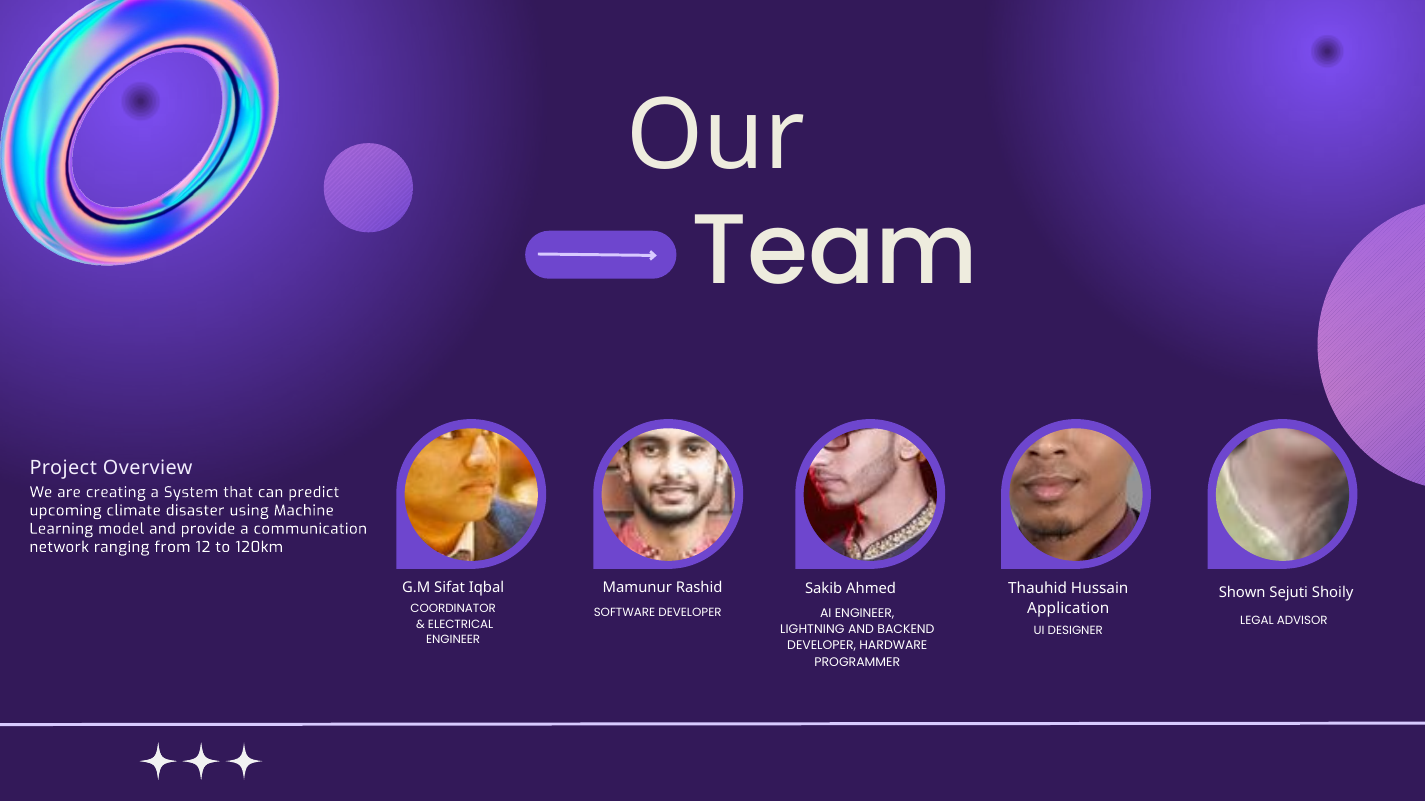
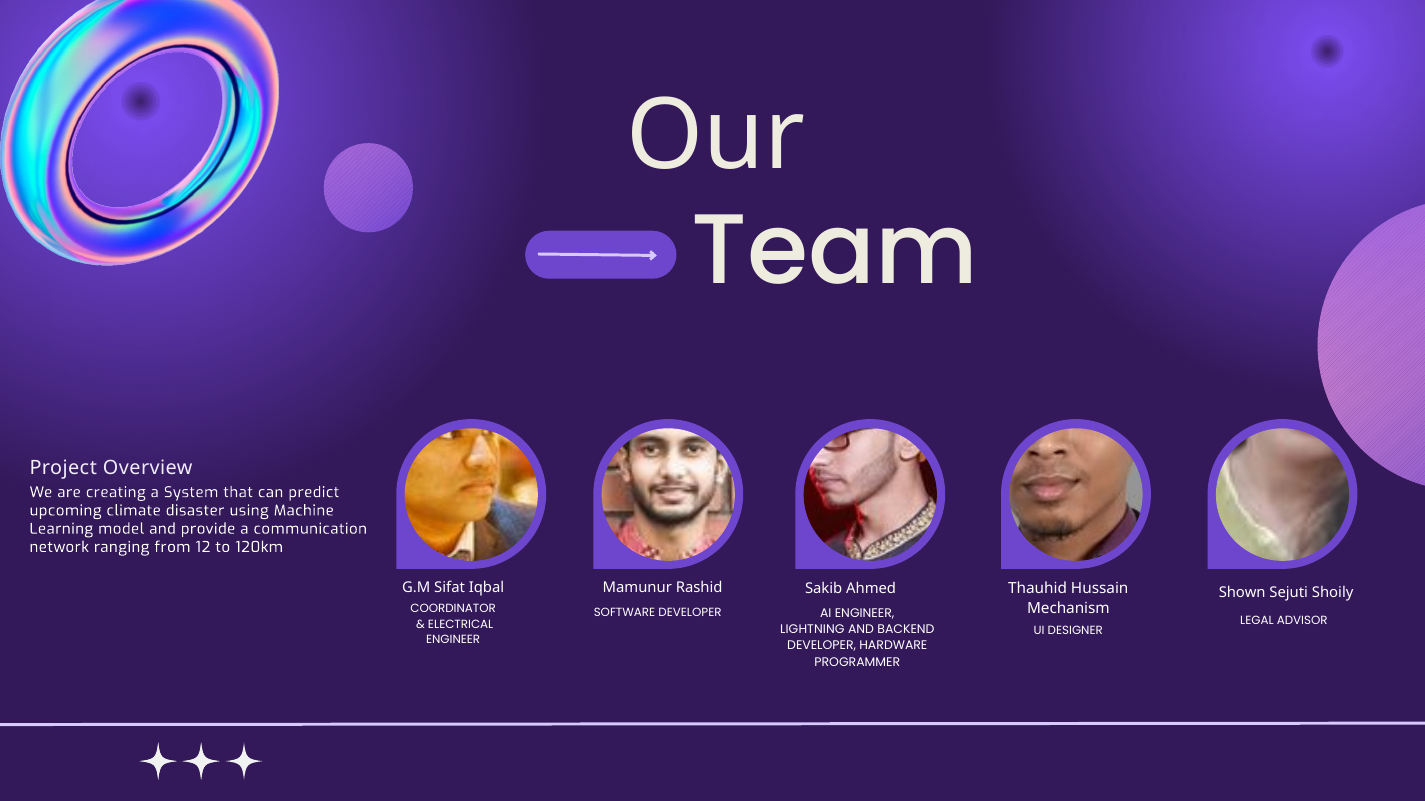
Application: Application -> Mechanism
